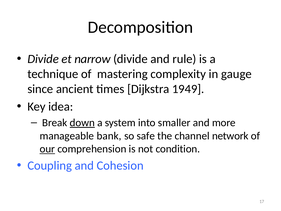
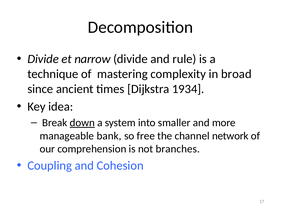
gauge: gauge -> broad
1949: 1949 -> 1934
safe: safe -> free
our underline: present -> none
condition: condition -> branches
